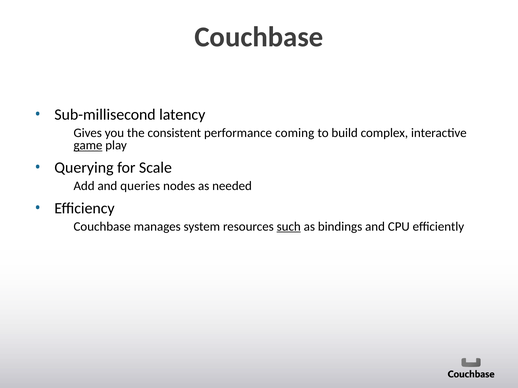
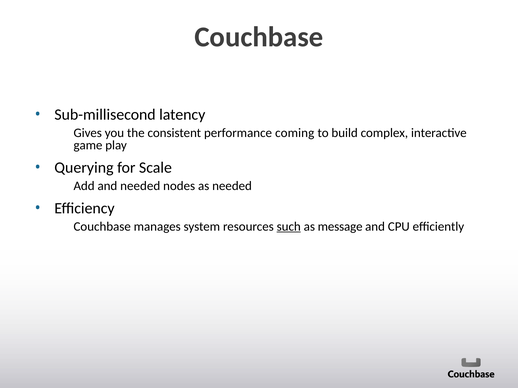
game underline: present -> none
and queries: queries -> needed
bindings: bindings -> message
